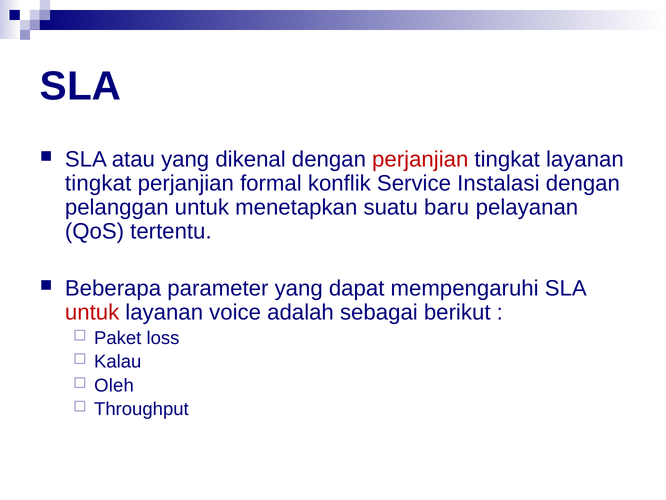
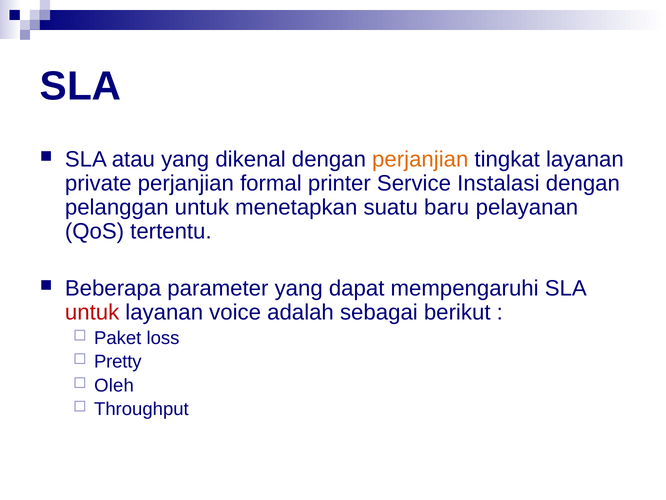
perjanjian at (420, 159) colour: red -> orange
tingkat at (98, 183): tingkat -> private
konflik: konflik -> printer
Kalau: Kalau -> Pretty
